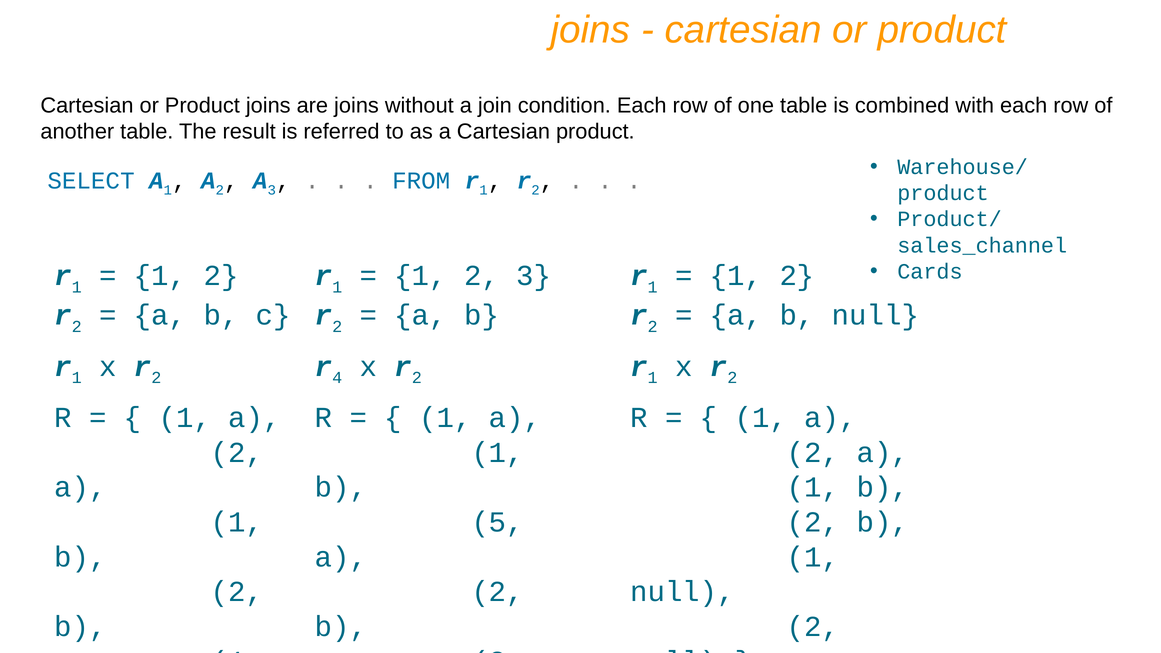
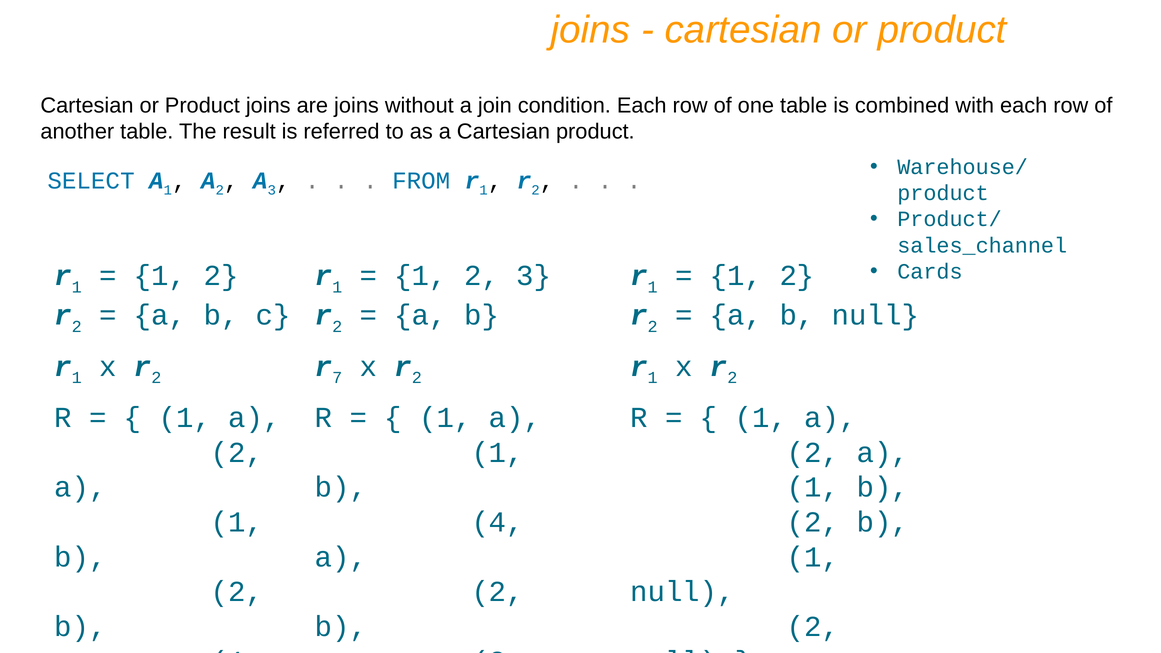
r 4: 4 -> 7
5 at (498, 522): 5 -> 4
